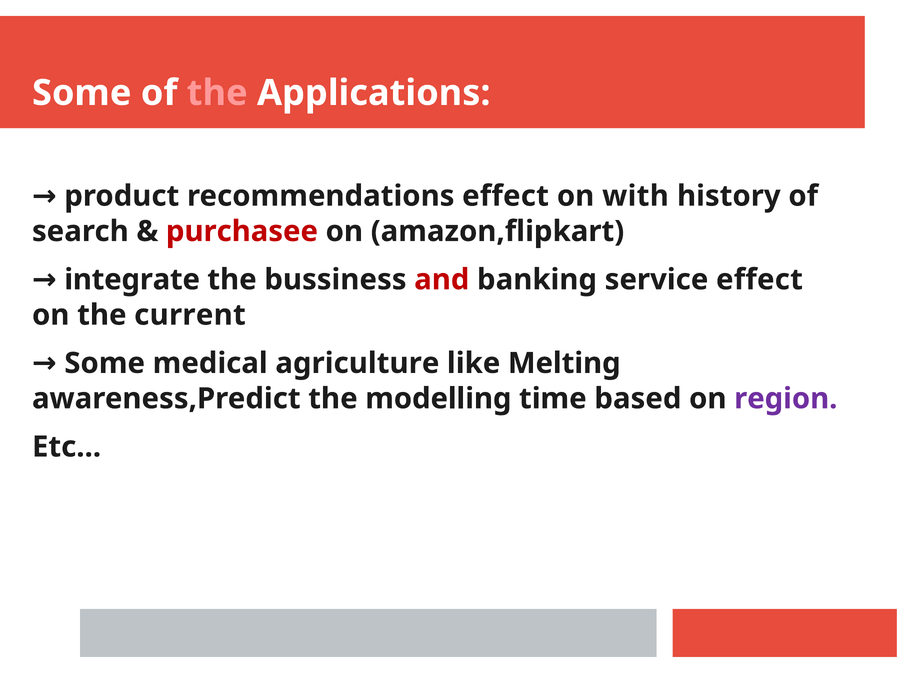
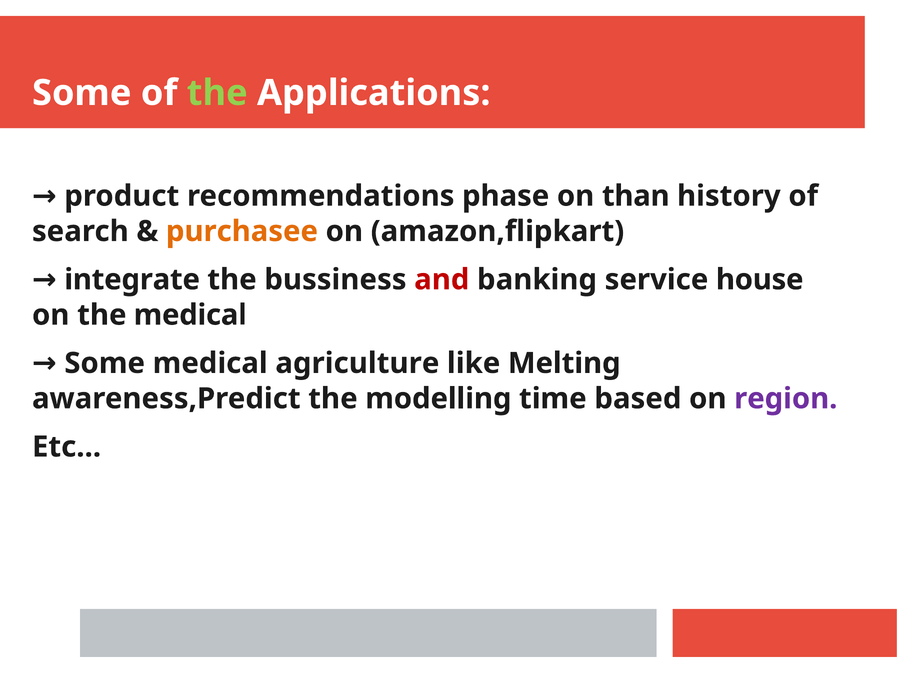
the at (217, 93) colour: pink -> light green
recommendations effect: effect -> phase
with: with -> than
purchasee colour: red -> orange
service effect: effect -> house
the current: current -> medical
